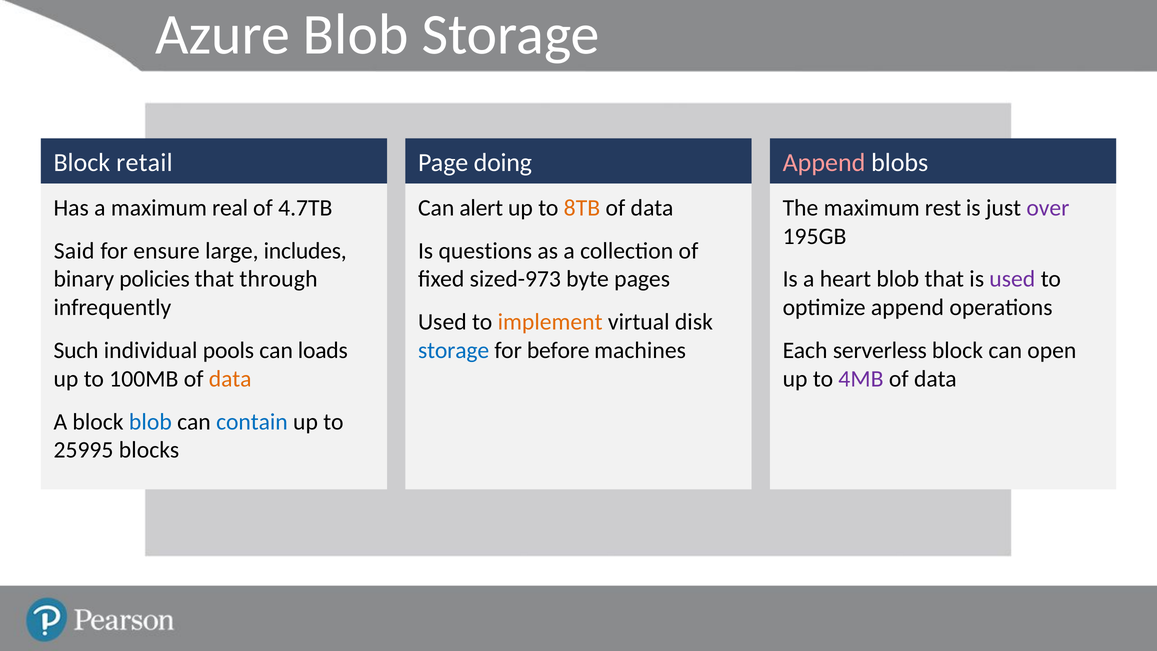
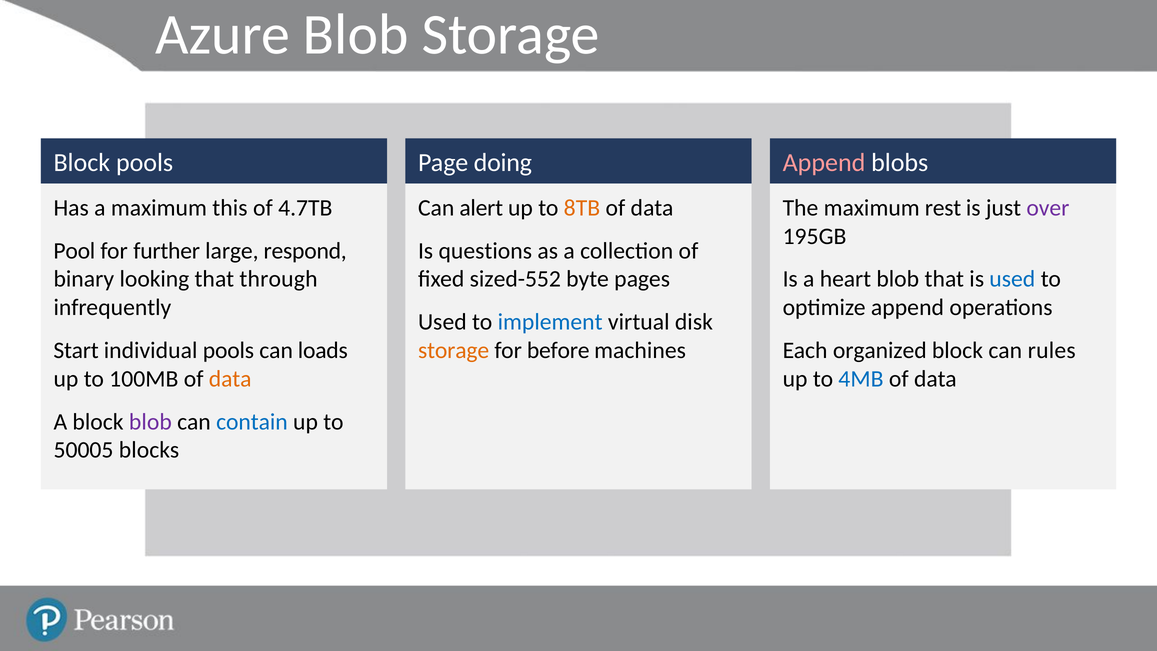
Block retail: retail -> pools
real: real -> this
Said: Said -> Pool
ensure: ensure -> further
includes: includes -> respond
policies: policies -> looking
sized-973: sized-973 -> sized-552
used at (1012, 279) colour: purple -> blue
implement colour: orange -> blue
Such: Such -> Start
storage at (454, 350) colour: blue -> orange
serverless: serverless -> organized
open: open -> rules
4MB colour: purple -> blue
blob at (150, 422) colour: blue -> purple
25995: 25995 -> 50005
